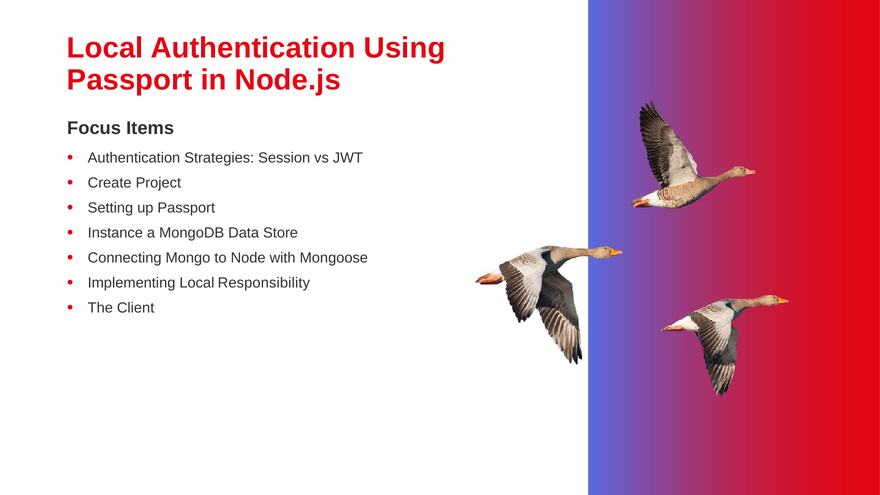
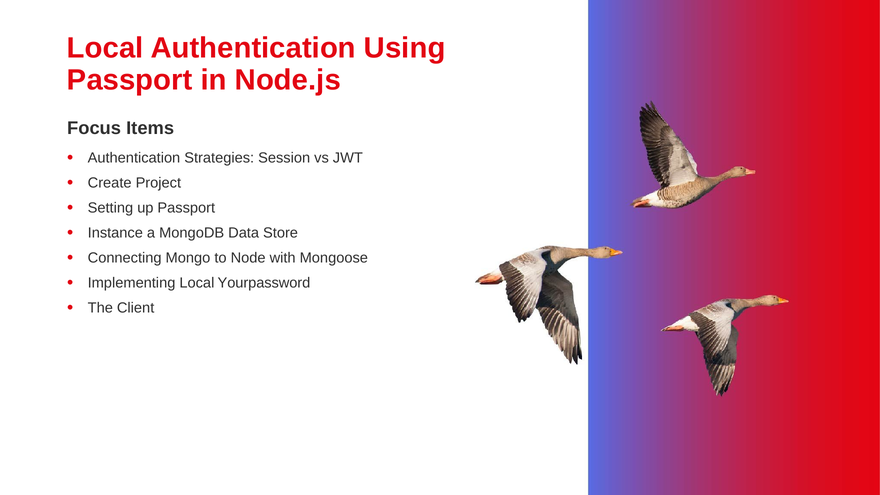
Responsibility: Responsibility -> Yourpassword
